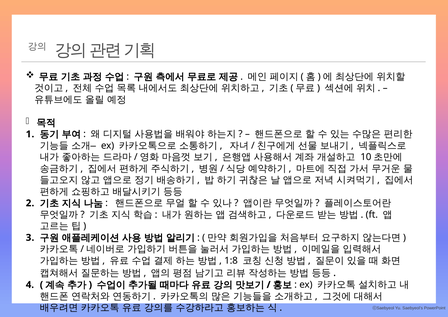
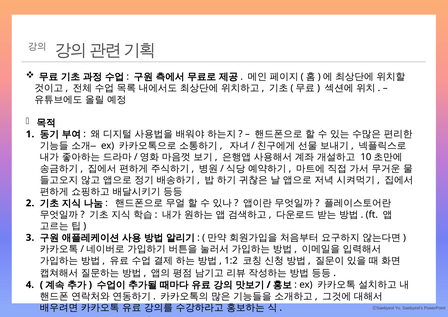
1:8: 1:8 -> 1:2
